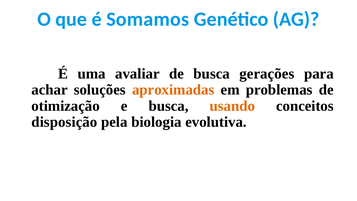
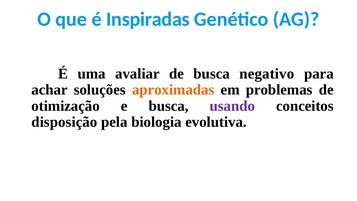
Somamos: Somamos -> Inspiradas
gerações: gerações -> negativo
usando colour: orange -> purple
